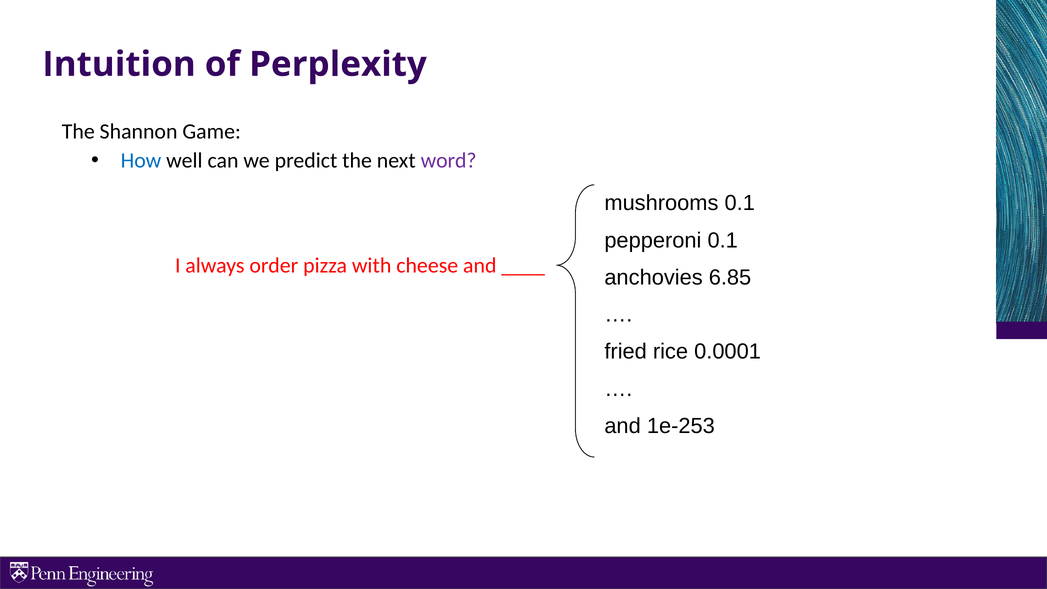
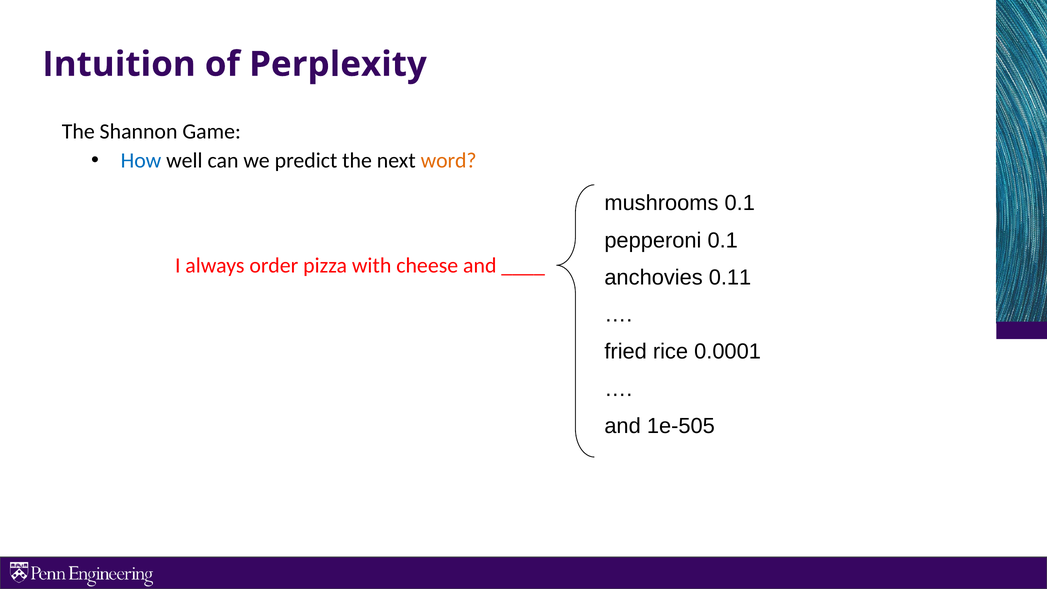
word colour: purple -> orange
6.85: 6.85 -> 0.11
1e-253: 1e-253 -> 1e-505
